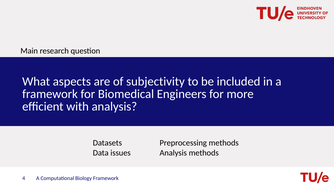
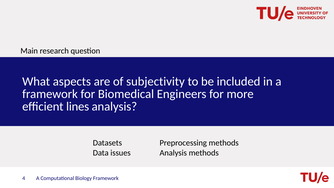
with: with -> lines
